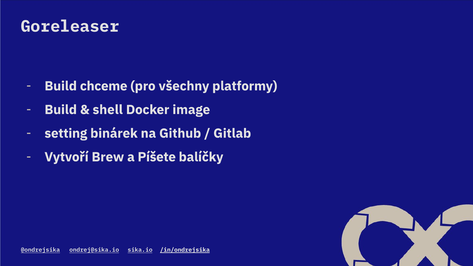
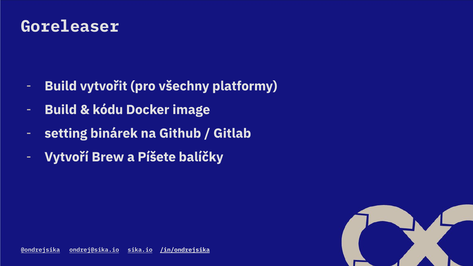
chceme: chceme -> vytvořit
shell: shell -> kódu
